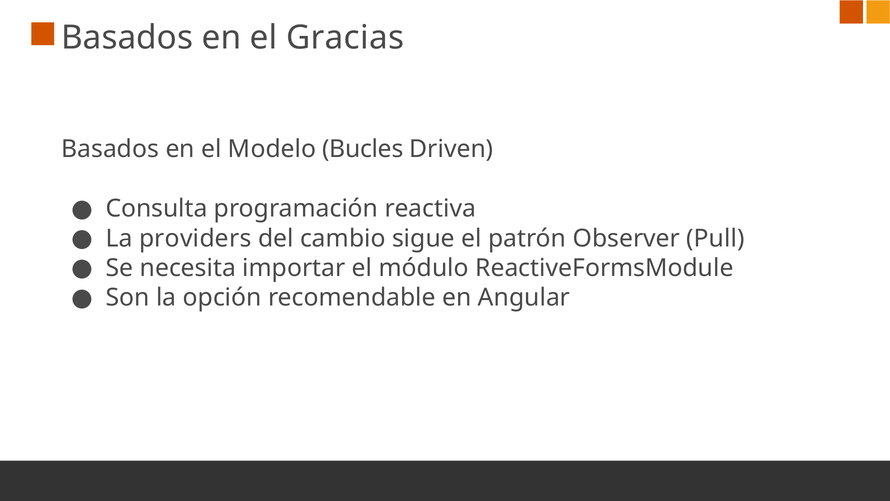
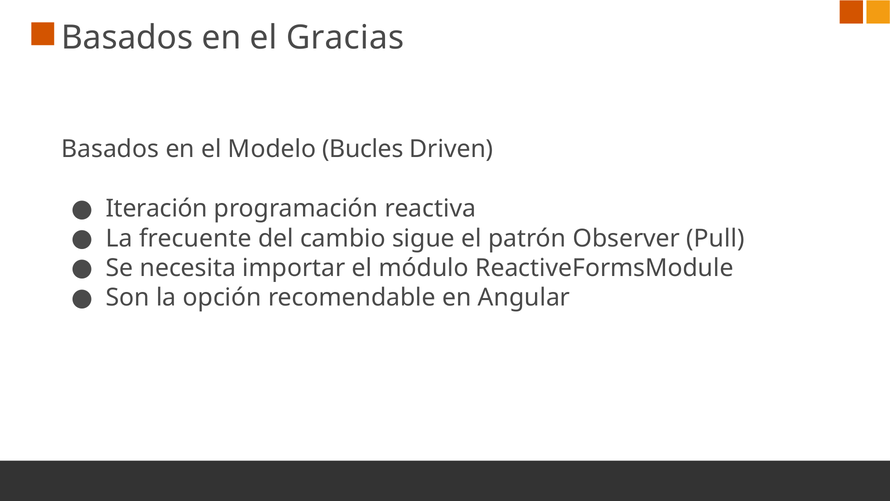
Consulta: Consulta -> Iteración
providers: providers -> frecuente
